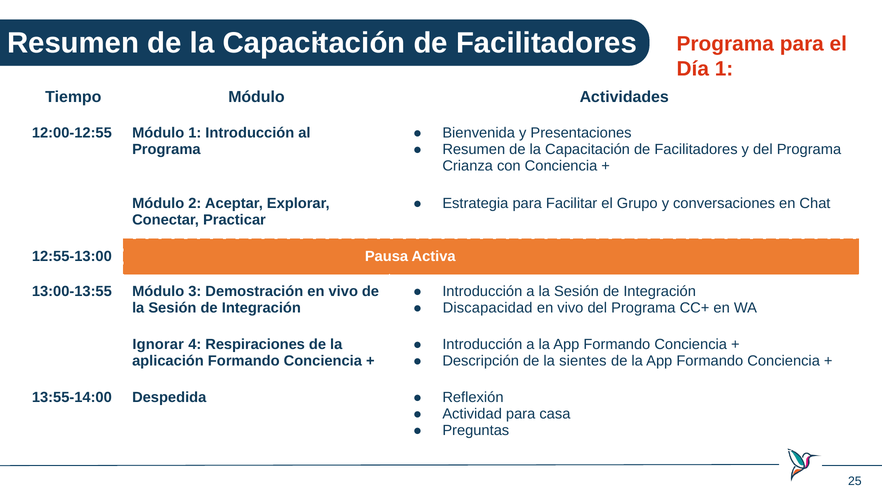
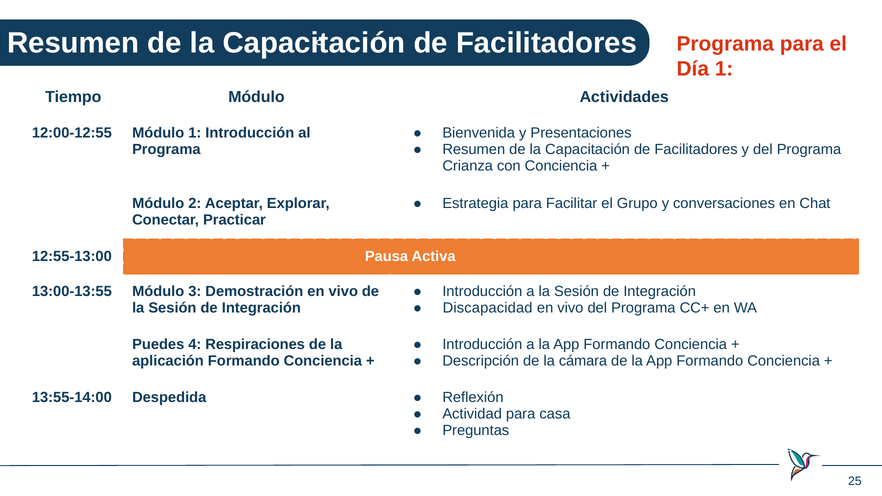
Ignorar: Ignorar -> Puedes
sientes: sientes -> cámara
